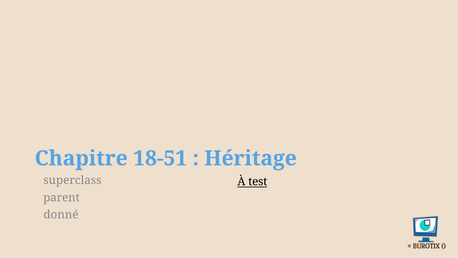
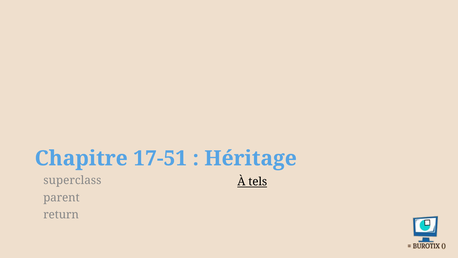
18-51: 18-51 -> 17-51
test: test -> tels
donné: donné -> return
